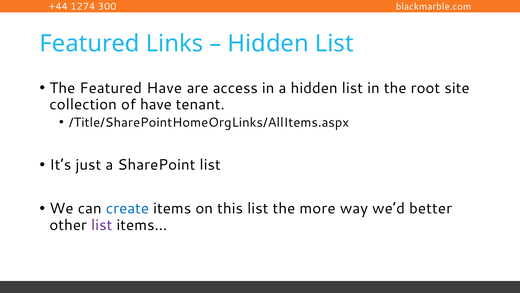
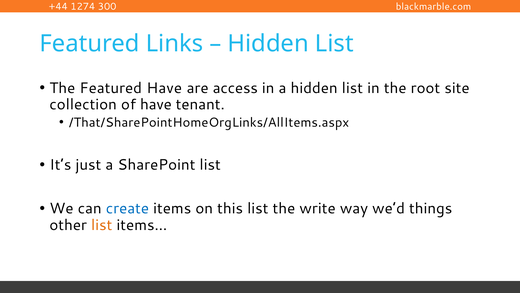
/Title/SharePointHomeOrgLinks/AllItems.aspx: /Title/SharePointHomeOrgLinks/AllItems.aspx -> /That/SharePointHomeOrgLinks/AllItems.aspx
more: more -> write
better: better -> things
list at (102, 225) colour: purple -> orange
